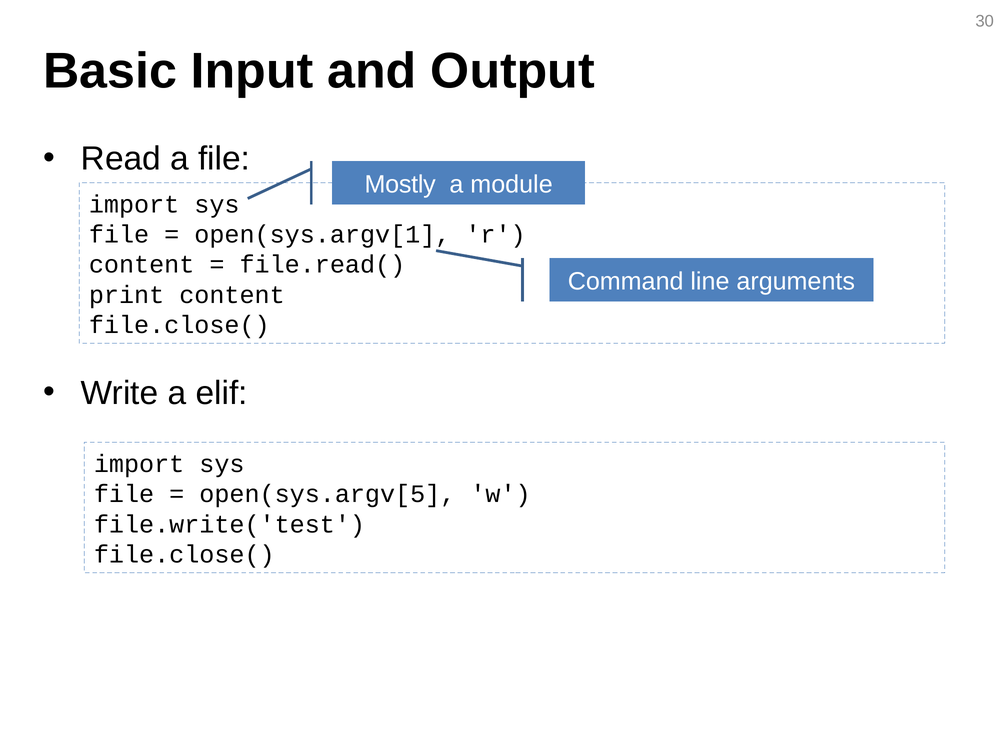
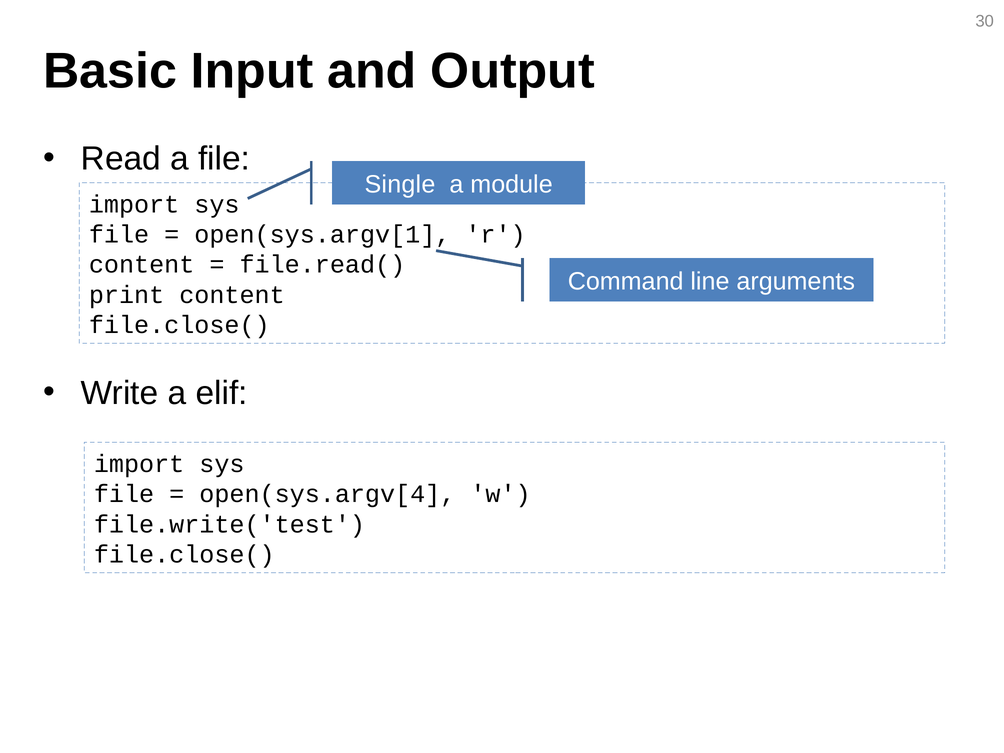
Mostly: Mostly -> Single
open(sys.argv[5: open(sys.argv[5 -> open(sys.argv[4
